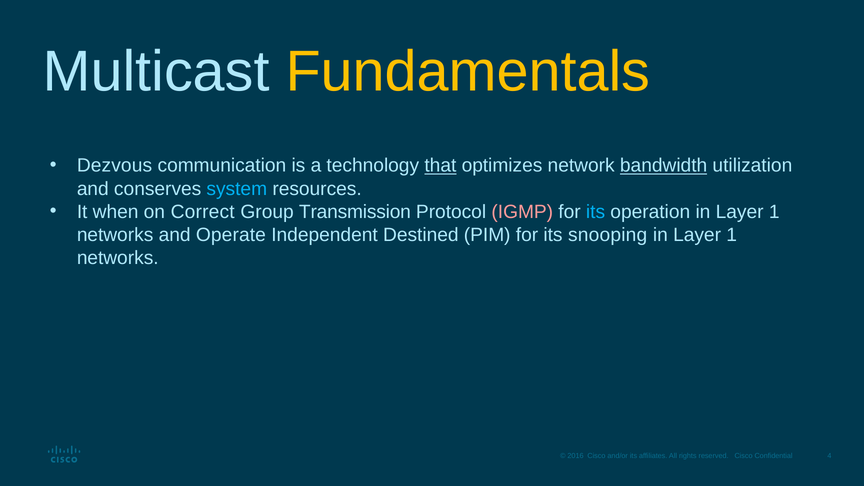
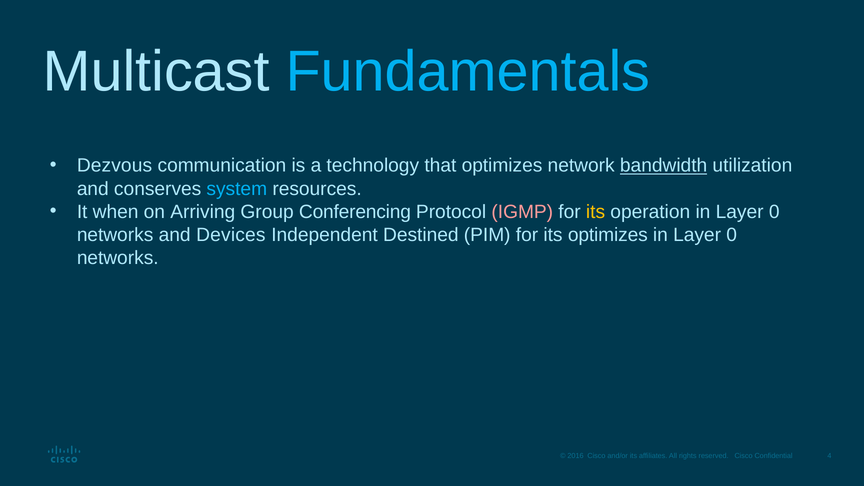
Fundamentals colour: yellow -> light blue
that underline: present -> none
Correct: Correct -> Arriving
Transmission: Transmission -> Conferencing
its at (596, 212) colour: light blue -> yellow
operation in Layer 1: 1 -> 0
Operate: Operate -> Devices
its snooping: snooping -> optimizes
1 at (732, 235): 1 -> 0
